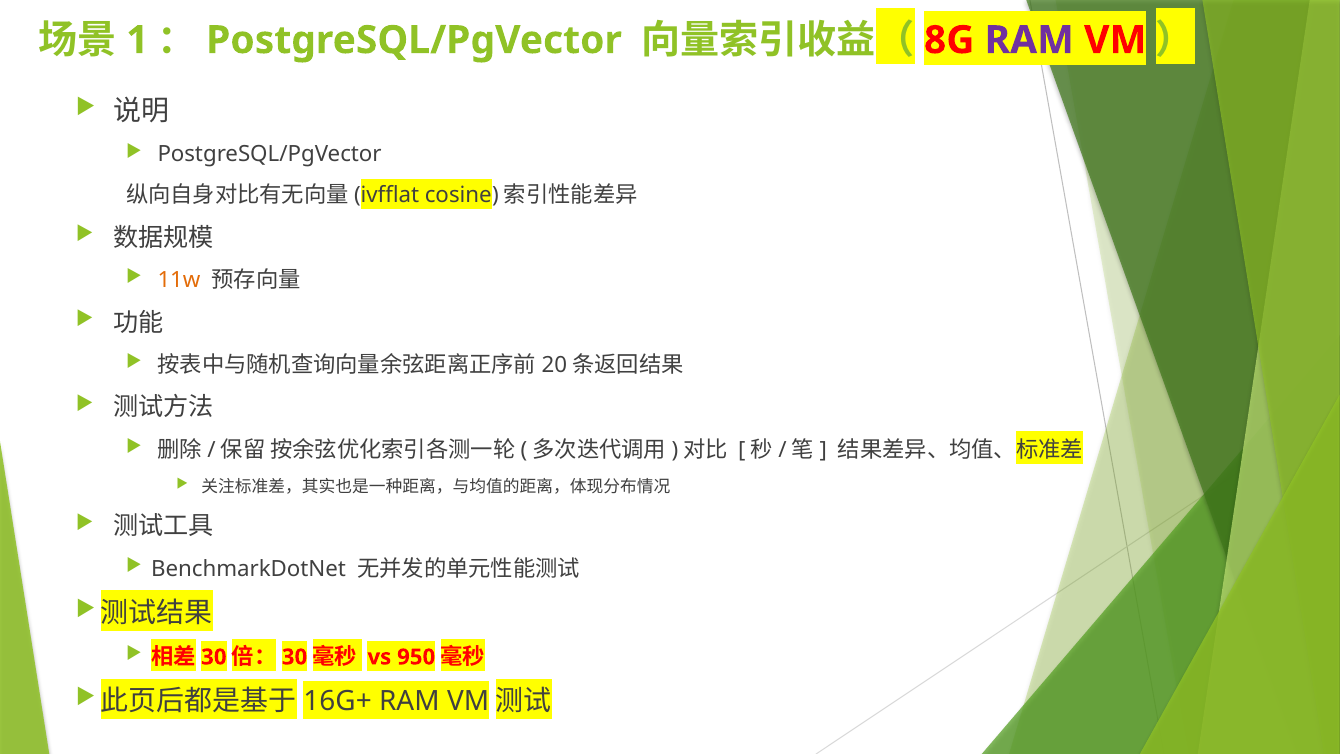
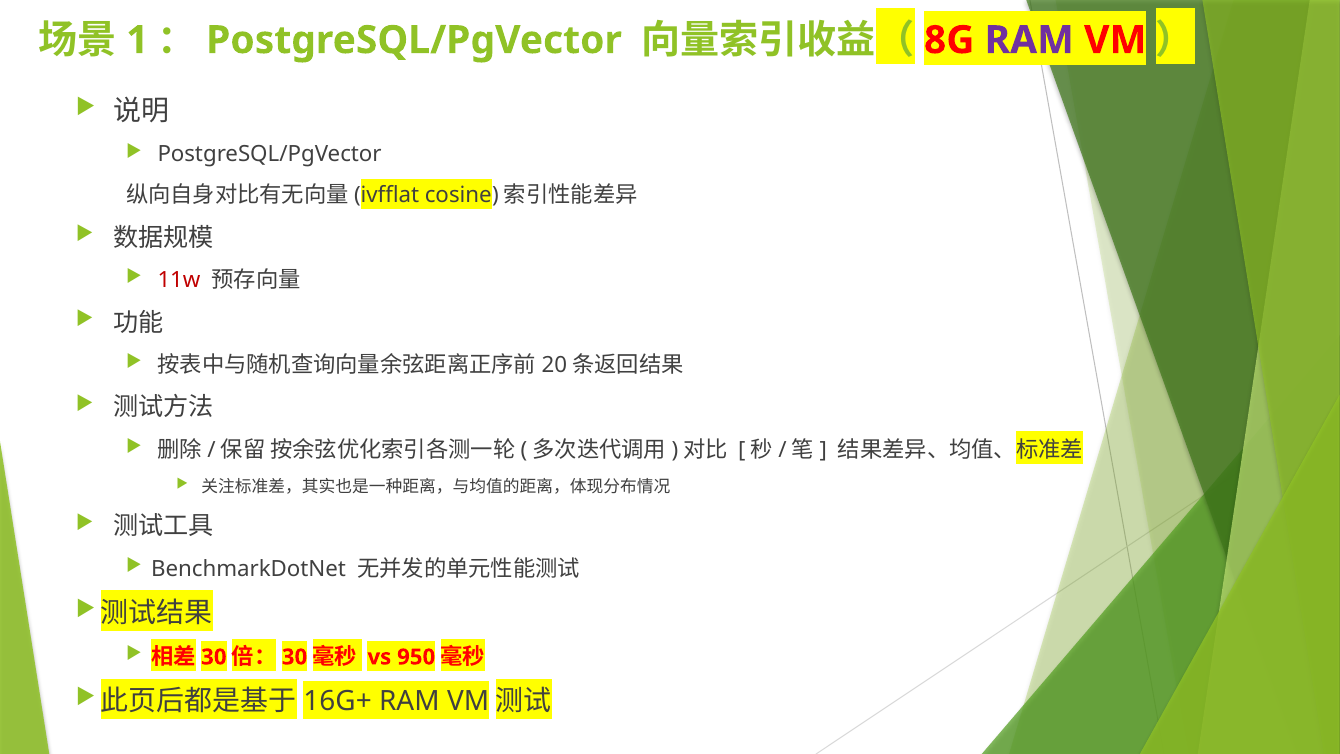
11w colour: orange -> red
